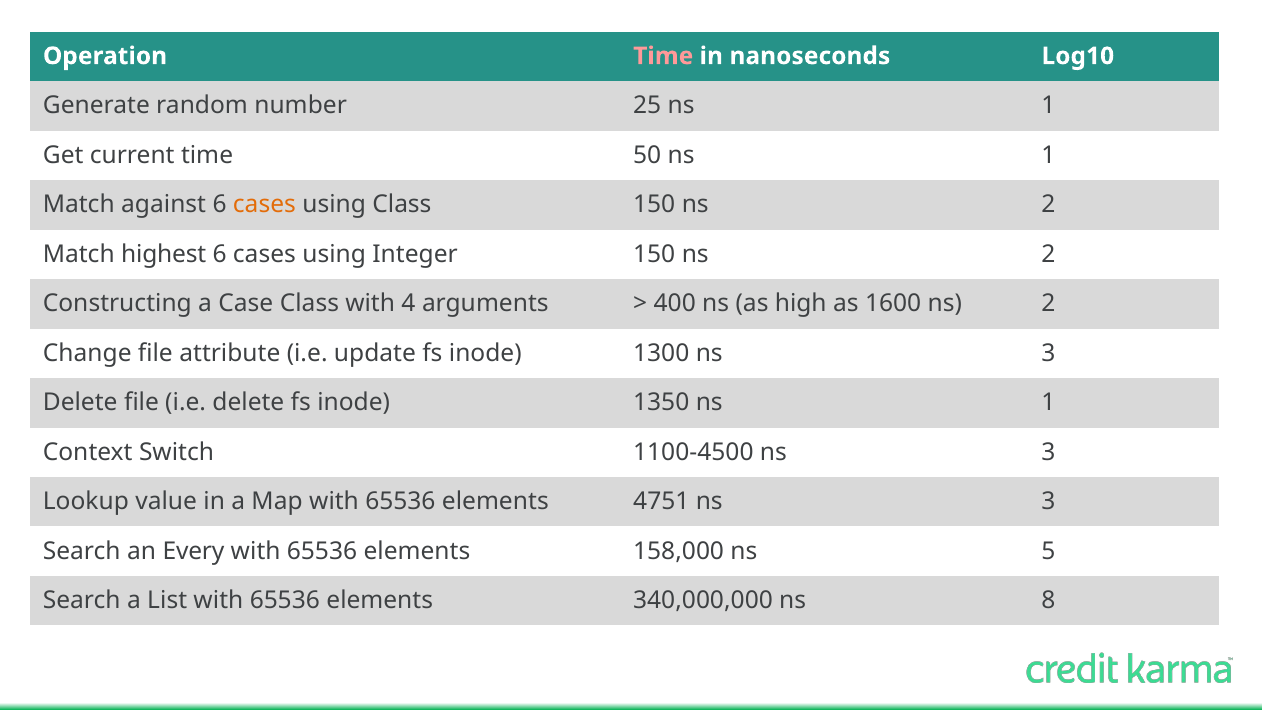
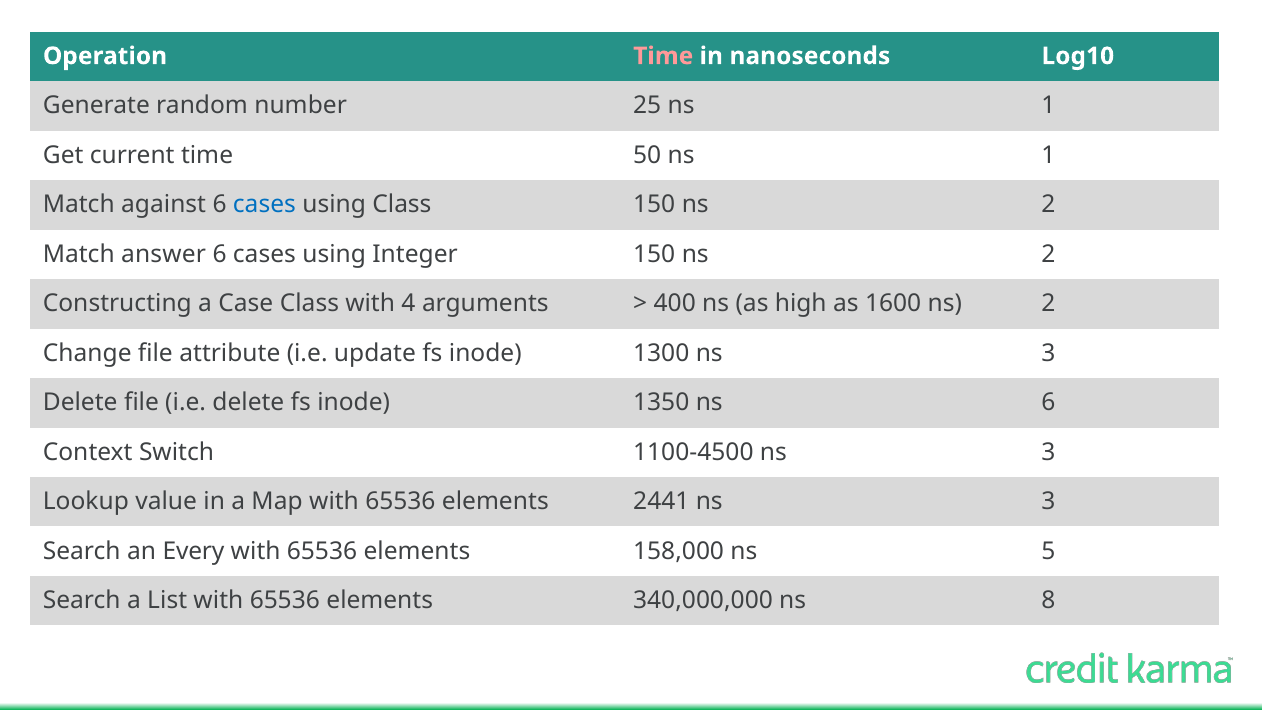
cases at (264, 205) colour: orange -> blue
highest: highest -> answer
1350 ns 1: 1 -> 6
4751: 4751 -> 2441
